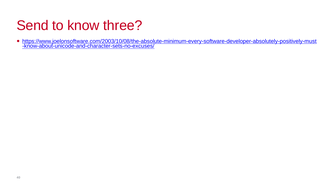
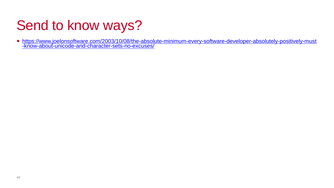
three: three -> ways
